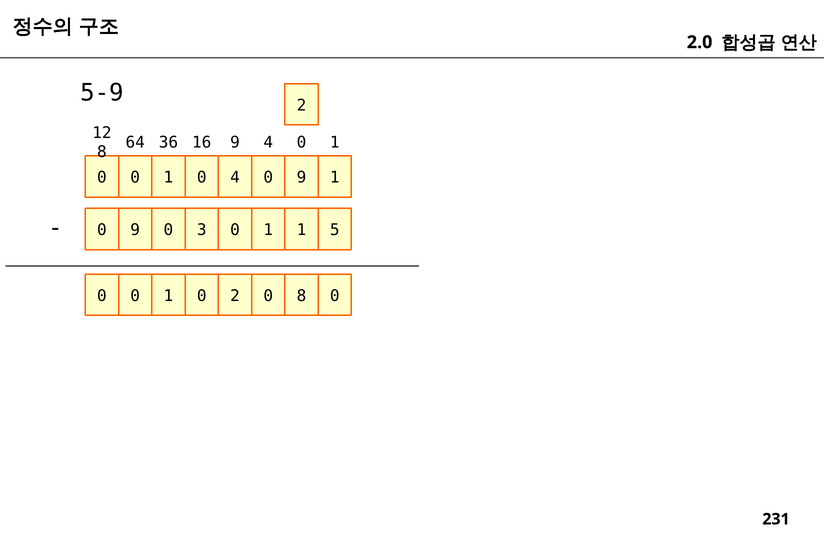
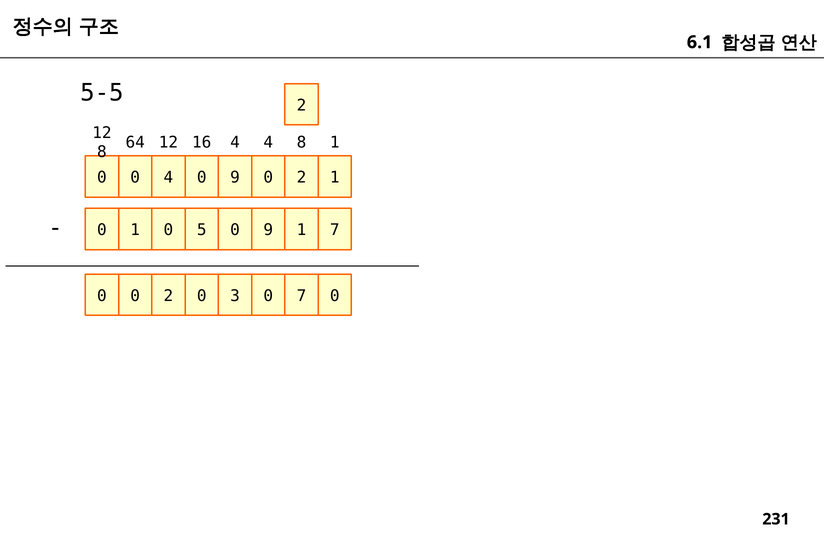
2.0: 2.0 -> 6.1
5-9: 5-9 -> 5-5
64 36: 36 -> 12
16 9: 9 -> 4
0 at (302, 143): 0 -> 8
1 at (168, 178): 1 -> 4
4 at (235, 178): 4 -> 9
9 at (302, 178): 9 -> 2
9 at (135, 230): 9 -> 1
3: 3 -> 5
1 at (268, 230): 1 -> 9
1 5: 5 -> 7
1 at (168, 296): 1 -> 2
2 at (235, 296): 2 -> 3
0 8: 8 -> 7
